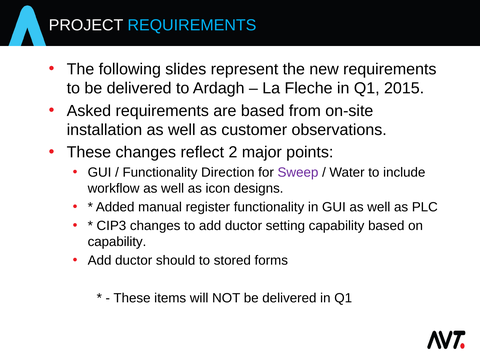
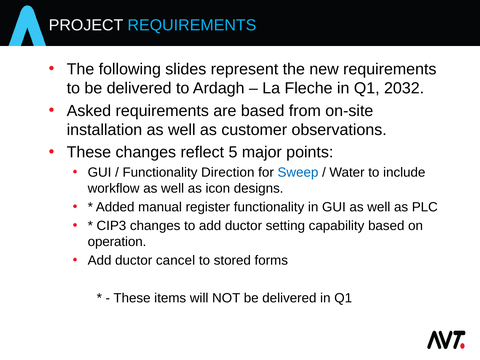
2015: 2015 -> 2032
2: 2 -> 5
Sweep colour: purple -> blue
capability at (117, 242): capability -> operation
should: should -> cancel
